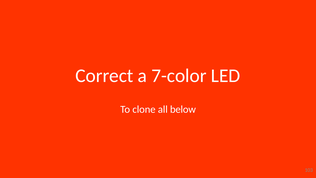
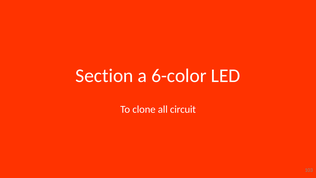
Correct: Correct -> Section
7-color: 7-color -> 6-color
below: below -> circuit
